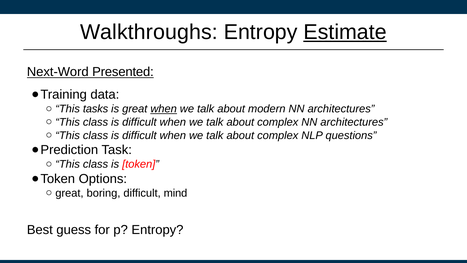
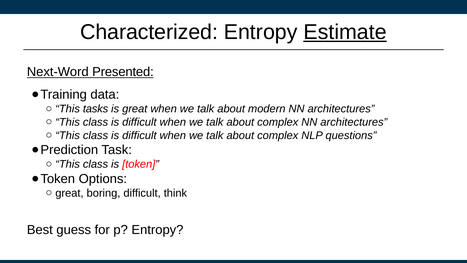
Walkthroughs: Walkthroughs -> Characterized
when at (164, 109) underline: present -> none
mind: mind -> think
